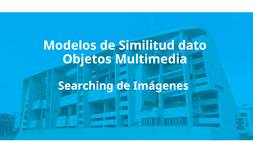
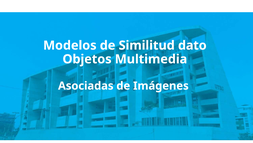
Searching: Searching -> Asociadas
